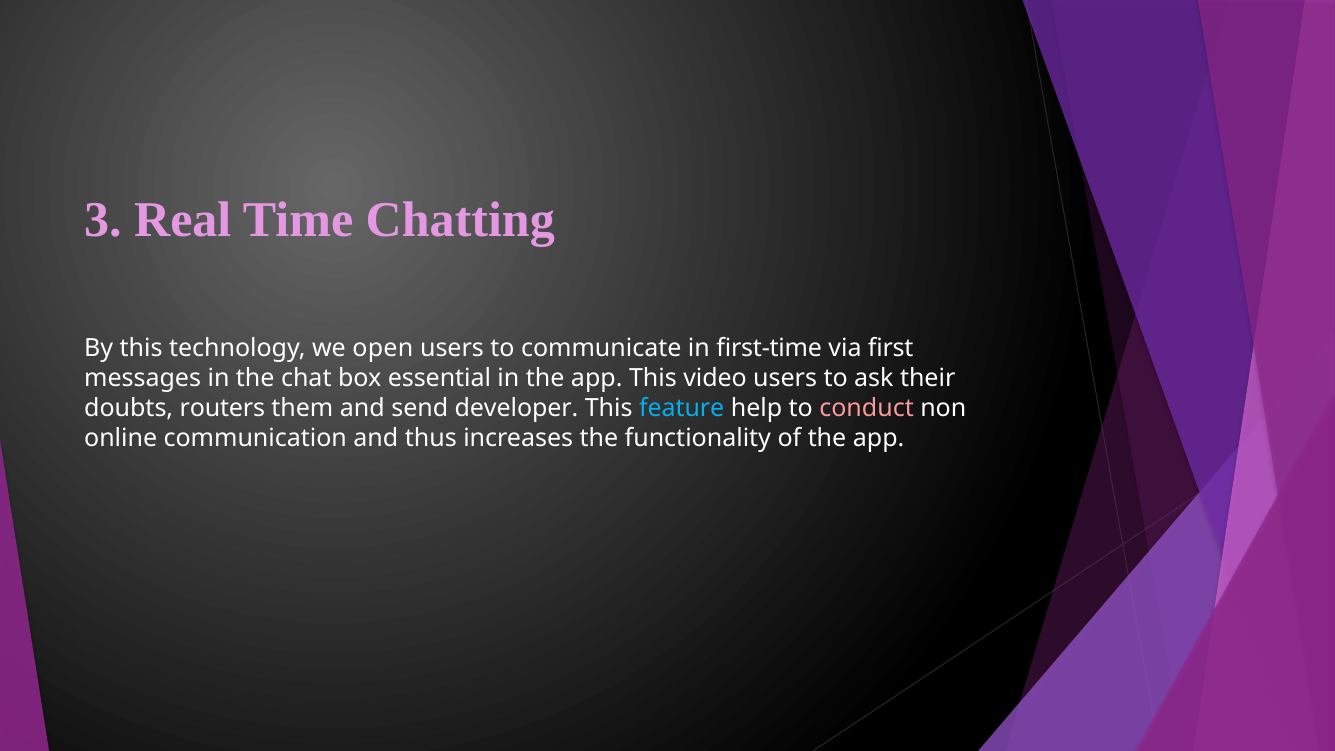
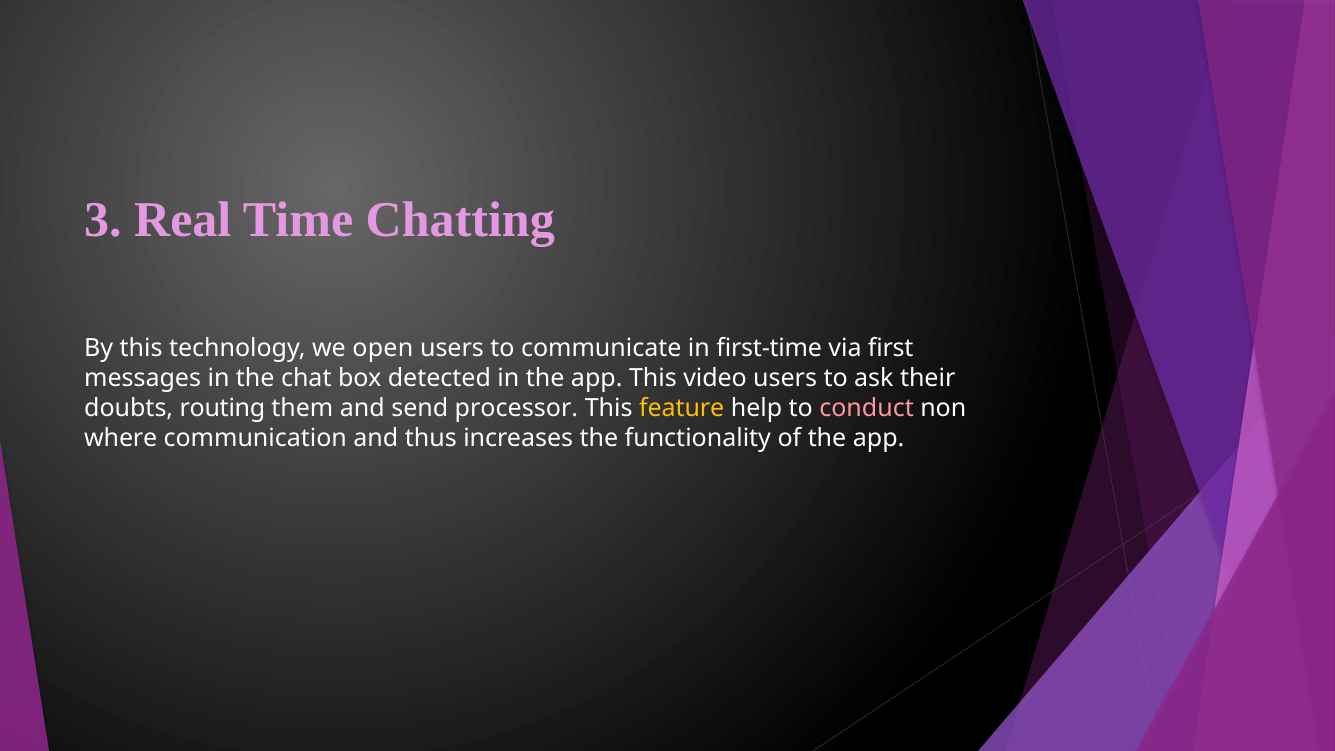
essential: essential -> detected
routers: routers -> routing
developer: developer -> processor
feature colour: light blue -> yellow
online: online -> where
